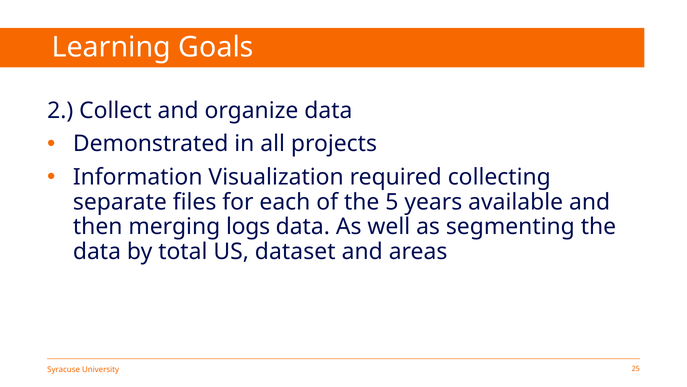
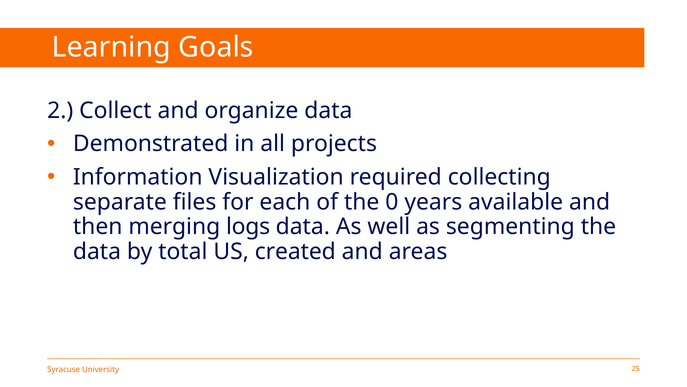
5: 5 -> 0
dataset: dataset -> created
